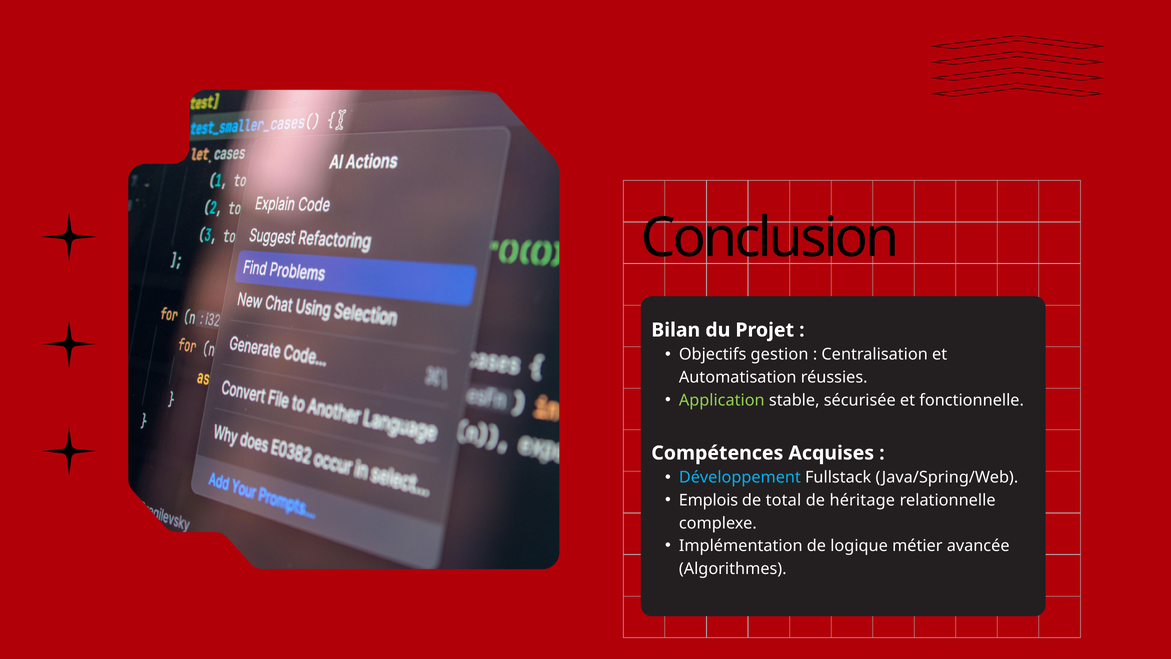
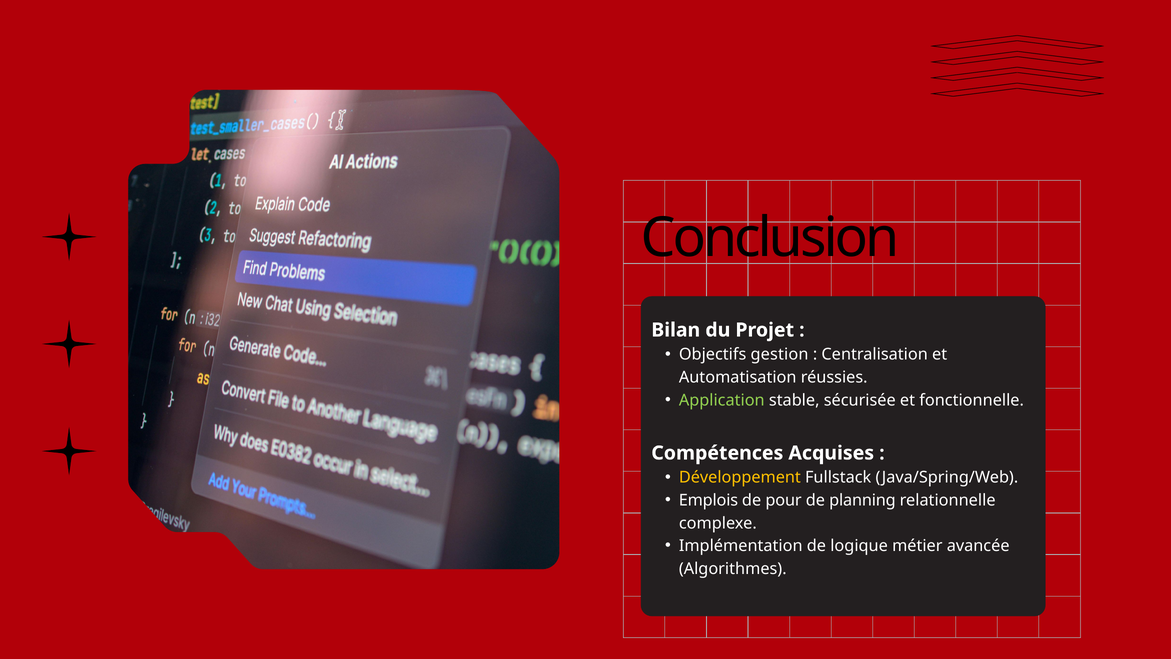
Développement colour: light blue -> yellow
total: total -> pour
héritage: héritage -> planning
